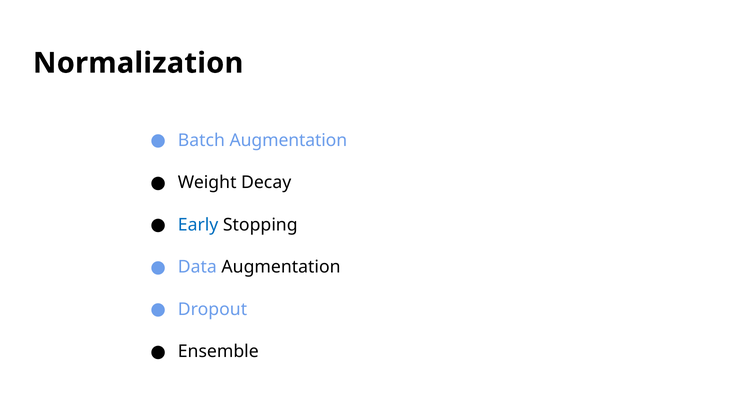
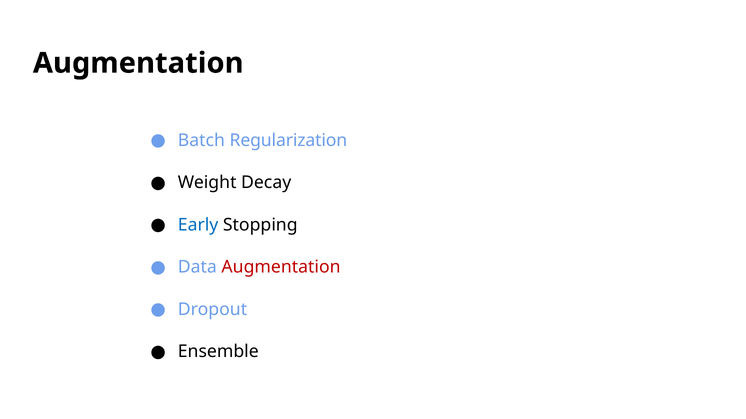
Normalization at (138, 63): Normalization -> Augmentation
Batch Augmentation: Augmentation -> Regularization
Augmentation at (281, 267) colour: black -> red
